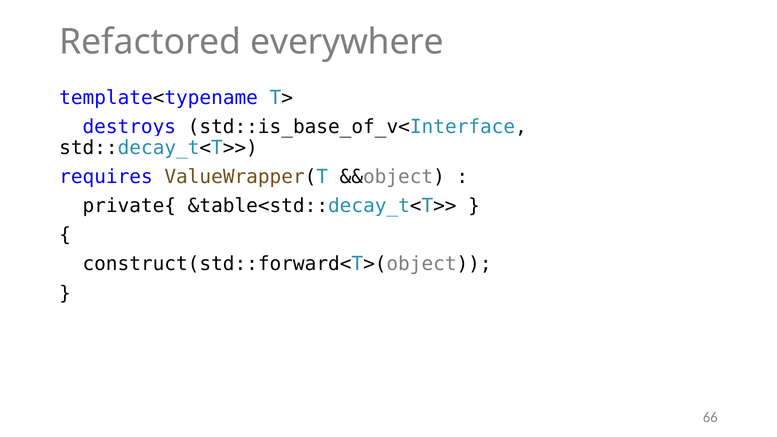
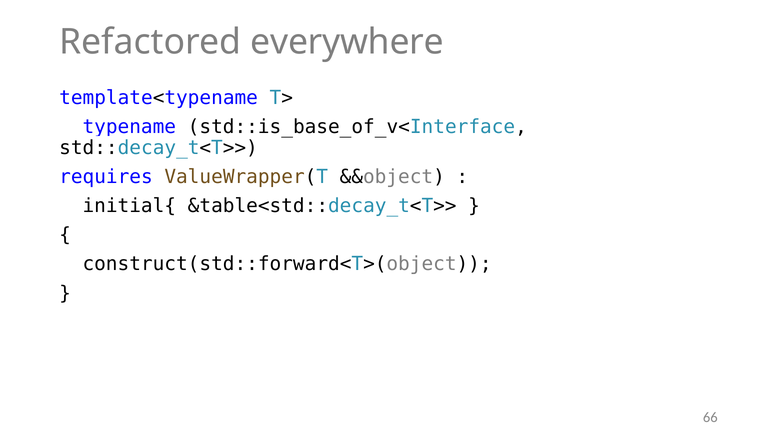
destroys: destroys -> typename
private{: private{ -> initial{
